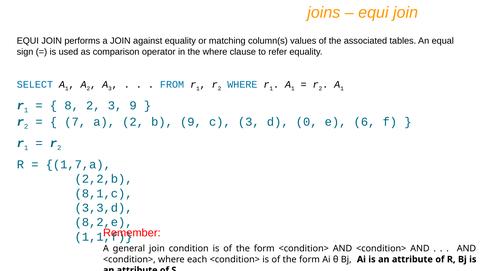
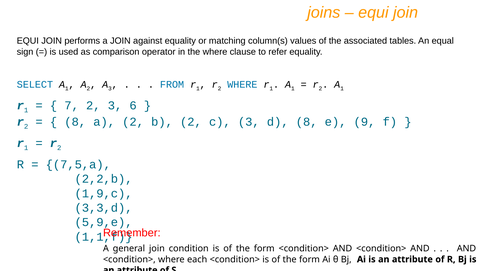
8: 8 -> 7
3 9: 9 -> 6
7 at (75, 122): 7 -> 8
b 9: 9 -> 2
d 0: 0 -> 8
6: 6 -> 9
1,7,a: 1,7,a -> 7,5,a
8,1,c: 8,1,c -> 1,9,c
8,2,e: 8,2,e -> 5,9,e
